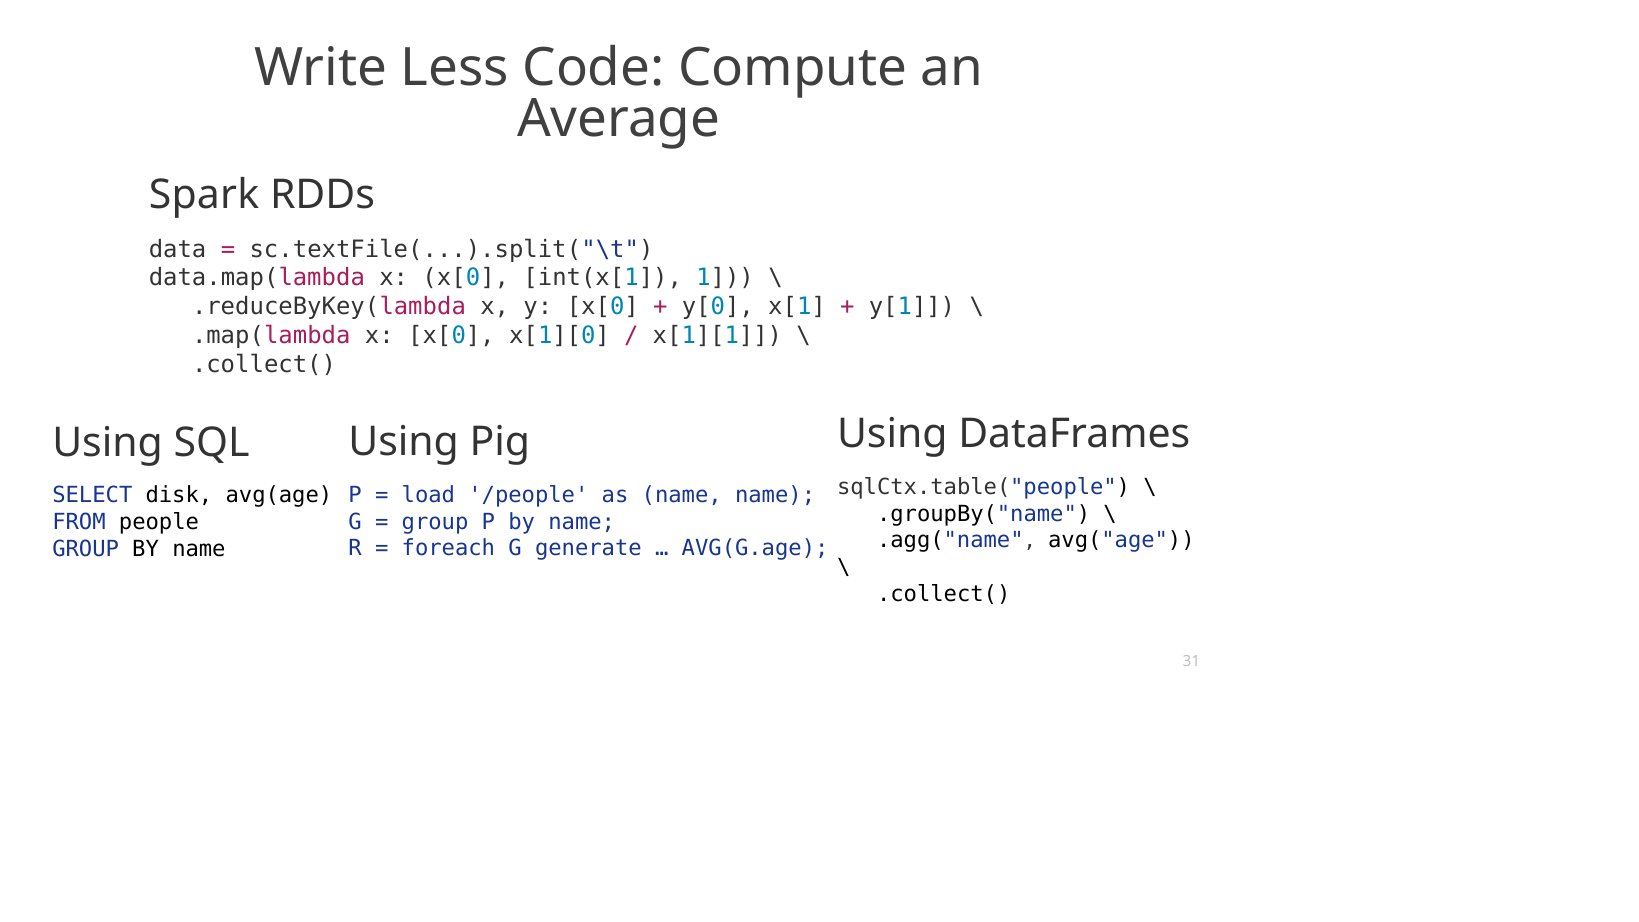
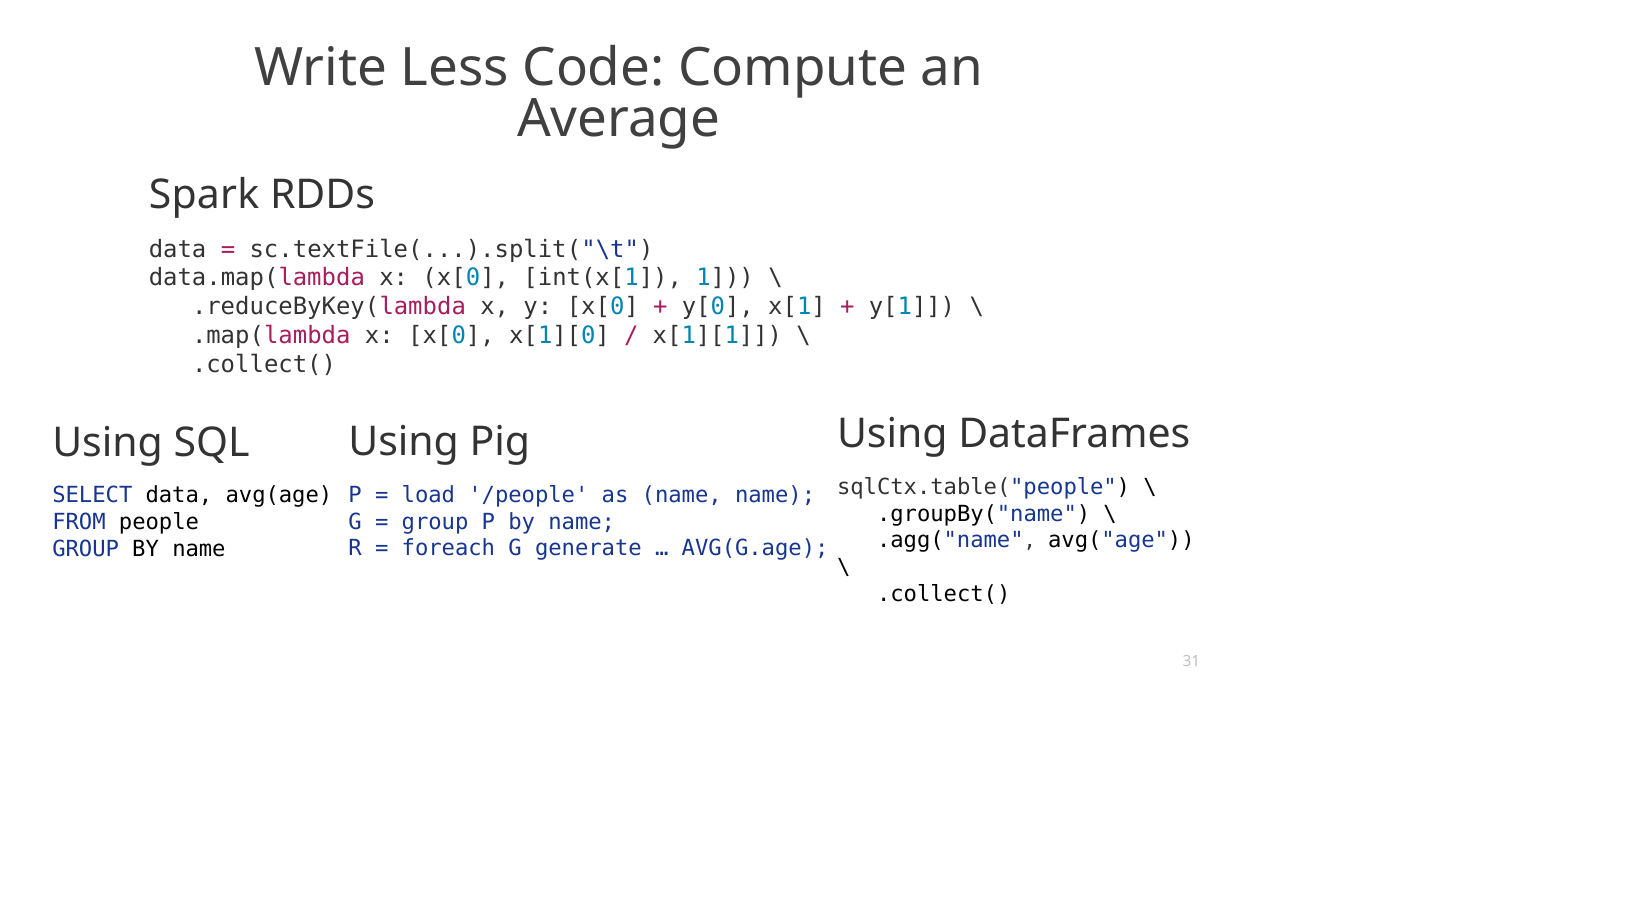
SELECT disk: disk -> data
